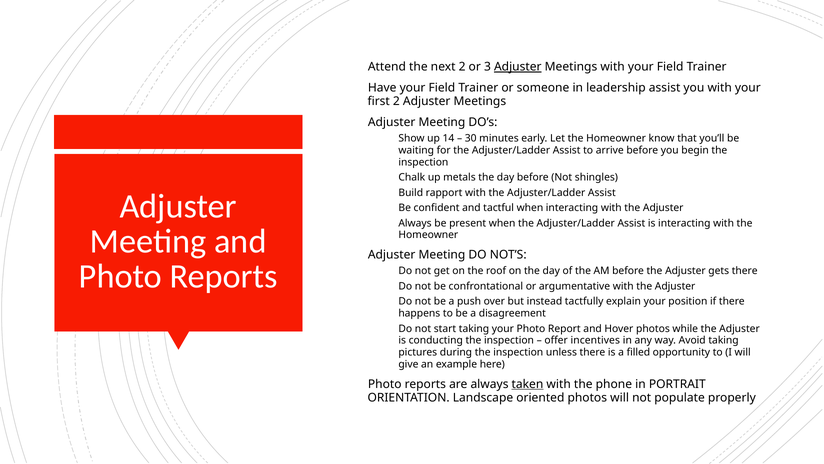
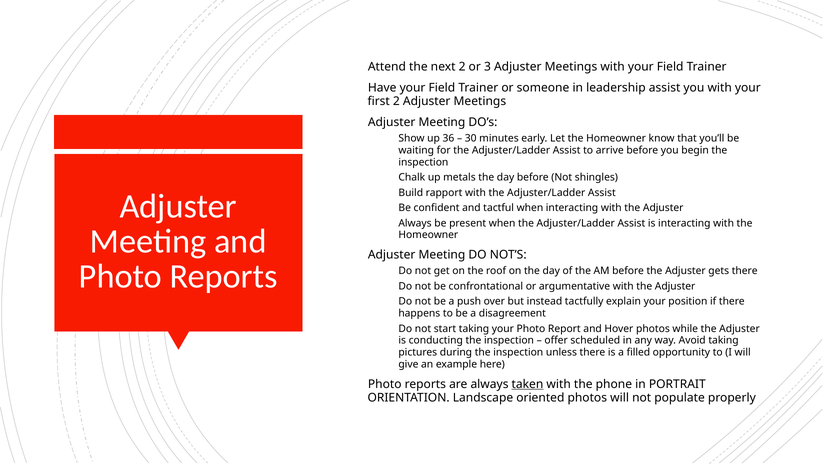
Adjuster at (518, 67) underline: present -> none
14: 14 -> 36
incentives: incentives -> scheduled
